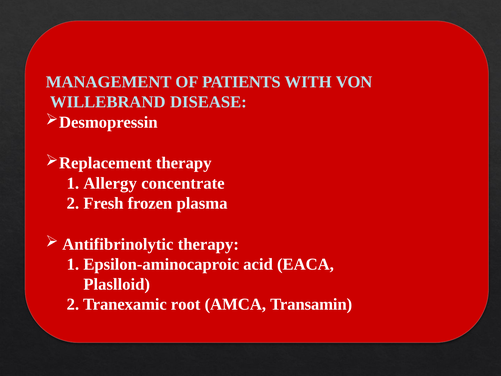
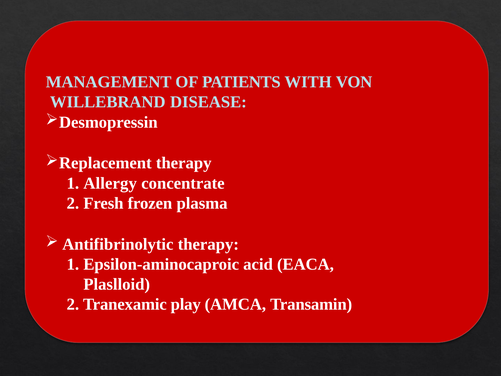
root: root -> play
